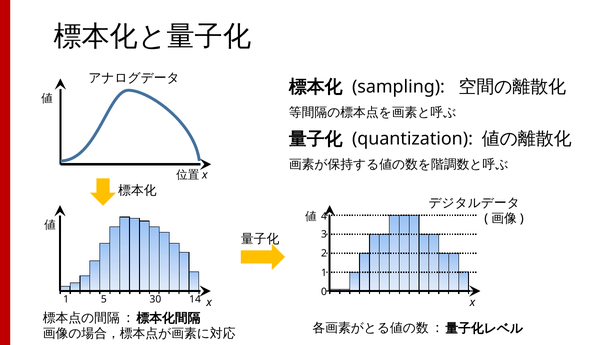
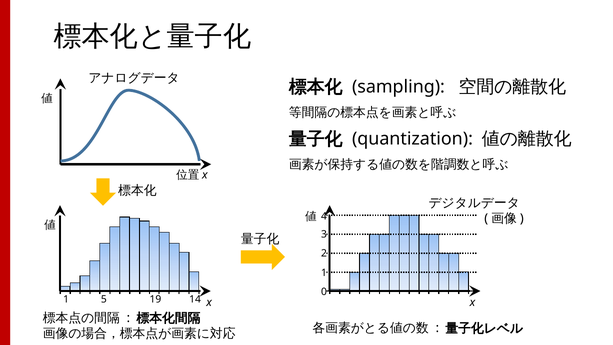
30: 30 -> 19
